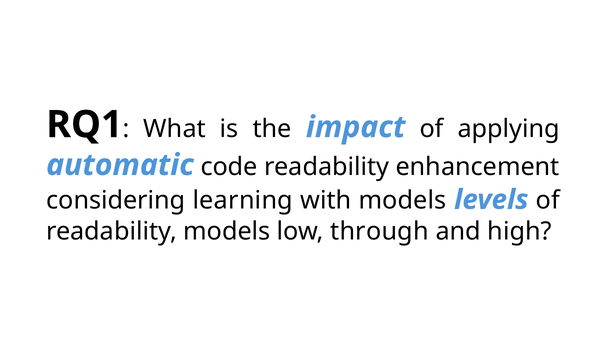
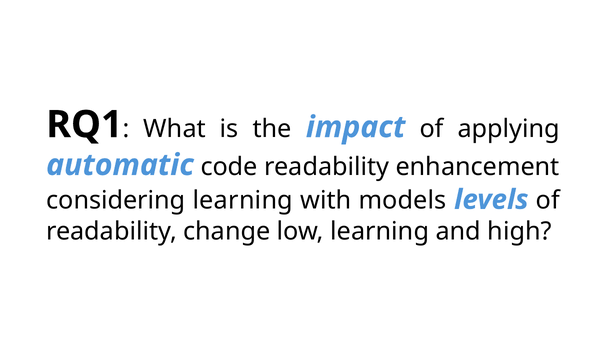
readability models: models -> change
low through: through -> learning
